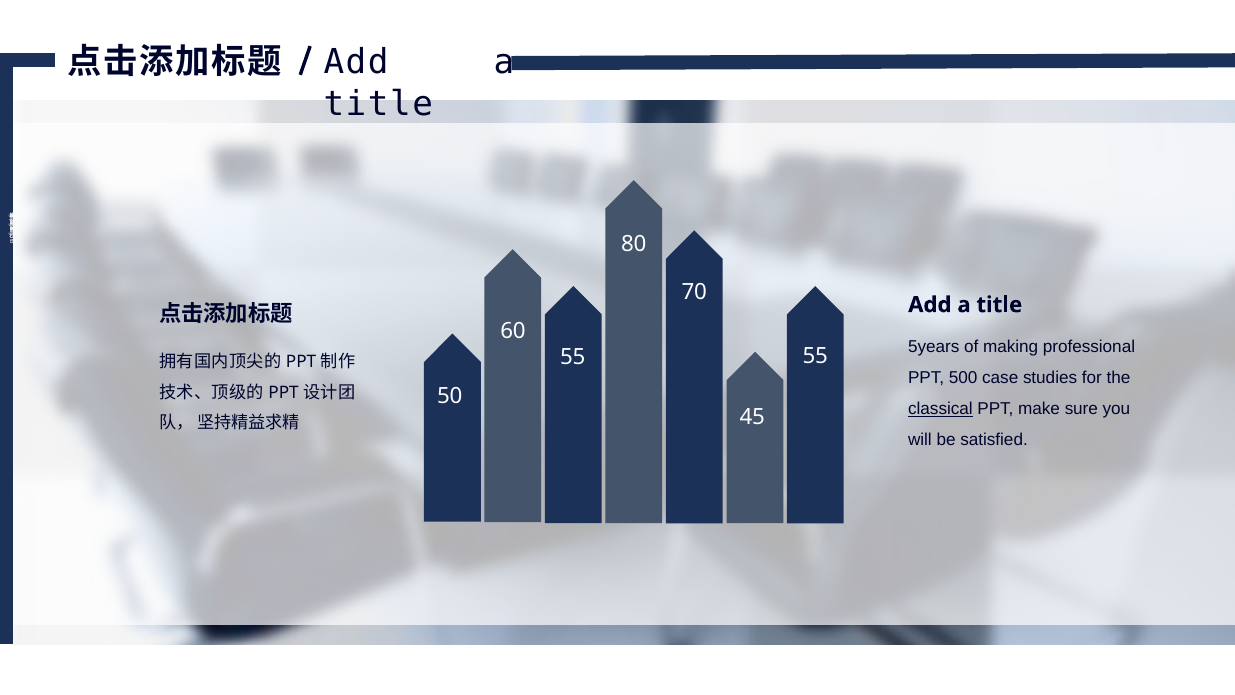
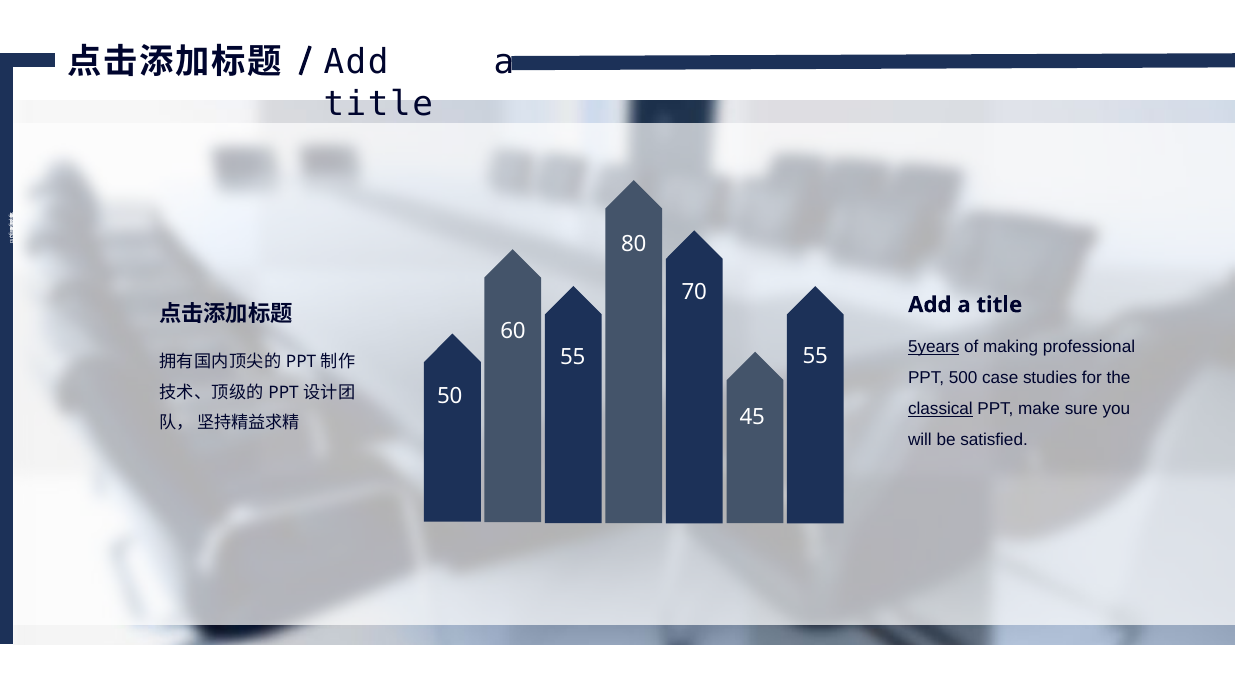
5years underline: none -> present
